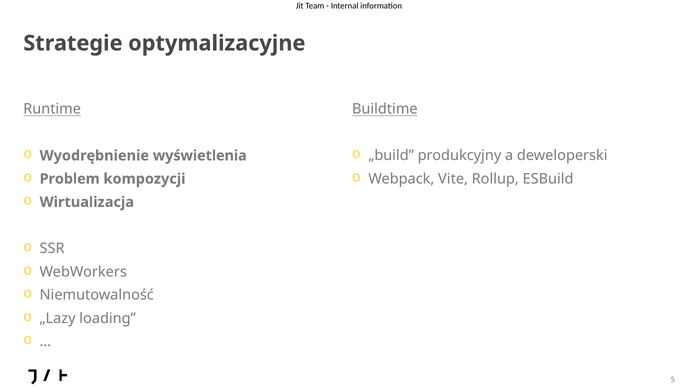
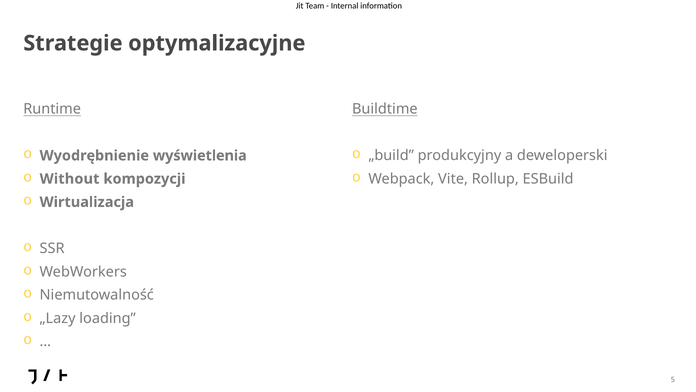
Problem: Problem -> Without
